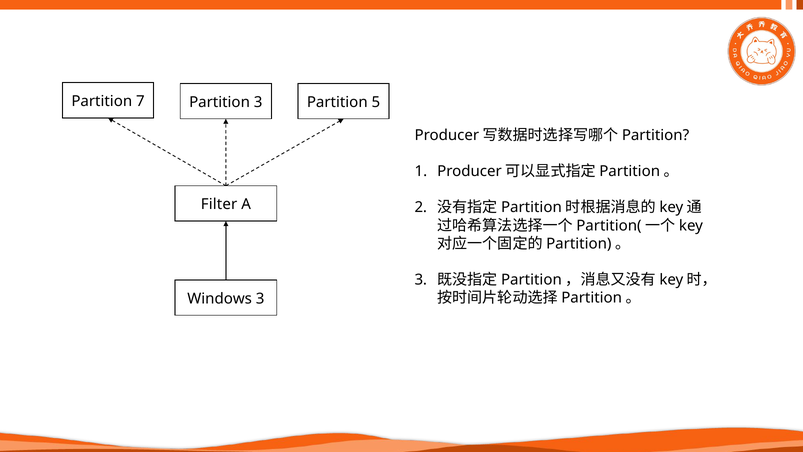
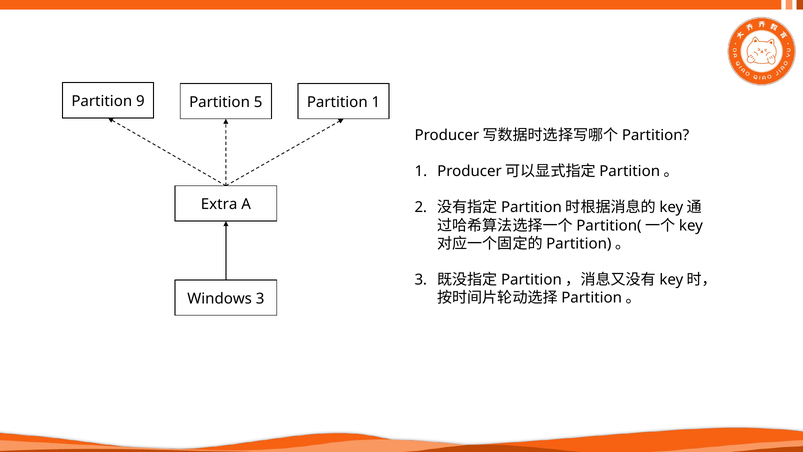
7: 7 -> 9
Partition 3: 3 -> 5
Partition 5: 5 -> 1
Filter: Filter -> Extra
